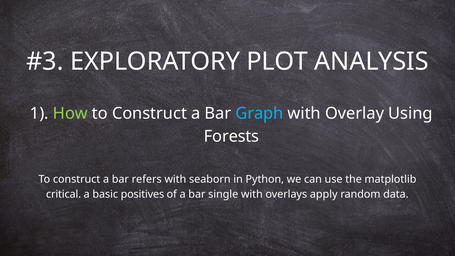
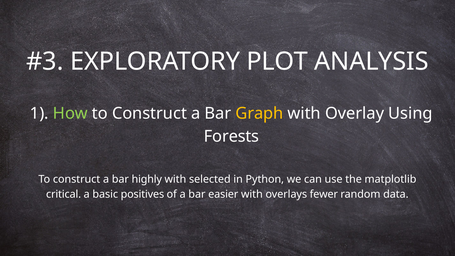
Graph colour: light blue -> yellow
refers: refers -> highly
seaborn: seaborn -> selected
single: single -> easier
apply: apply -> fewer
